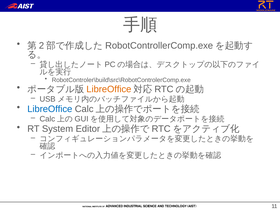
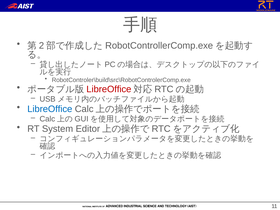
LibreOffice at (109, 89) colour: orange -> red
